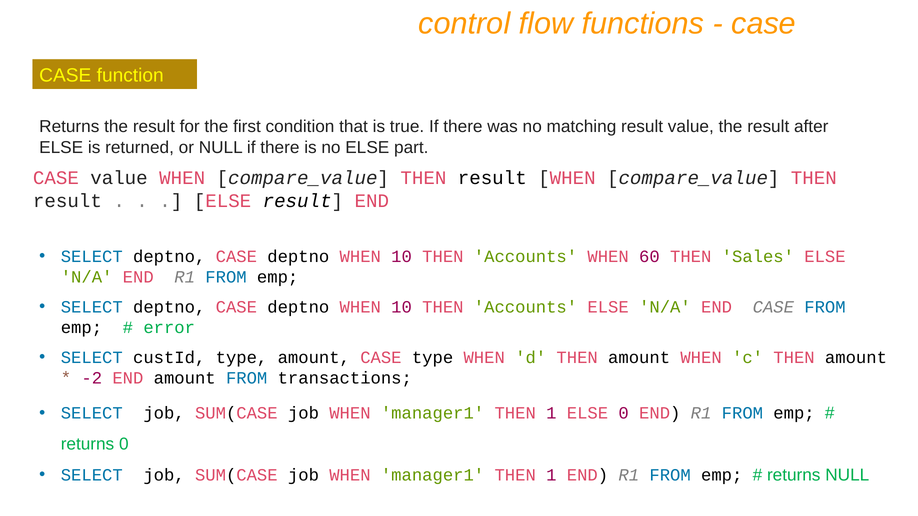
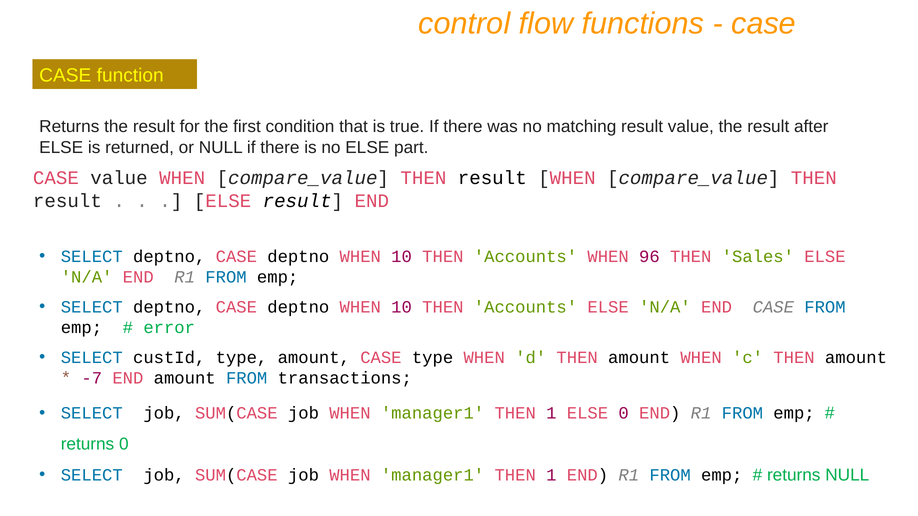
60: 60 -> 96
-2: -2 -> -7
